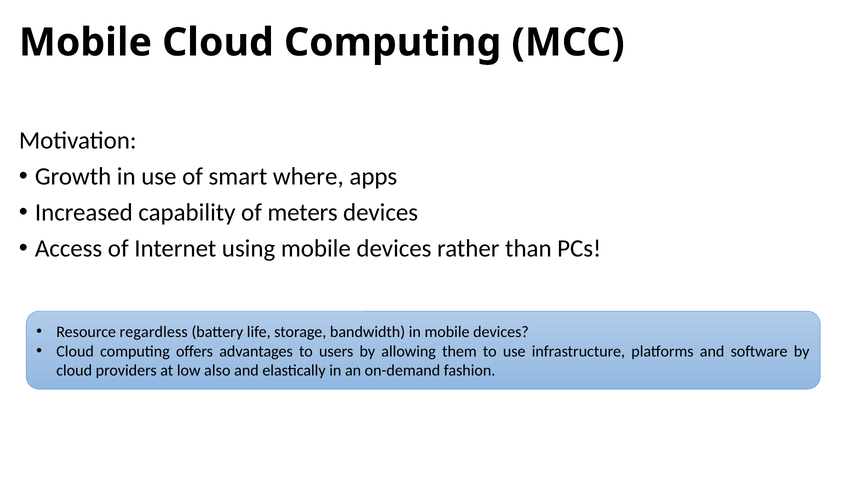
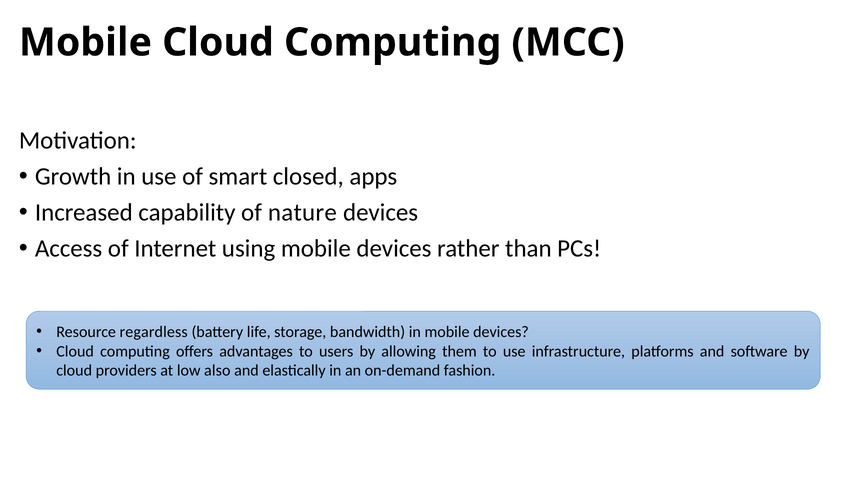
where: where -> closed
meters: meters -> nature
